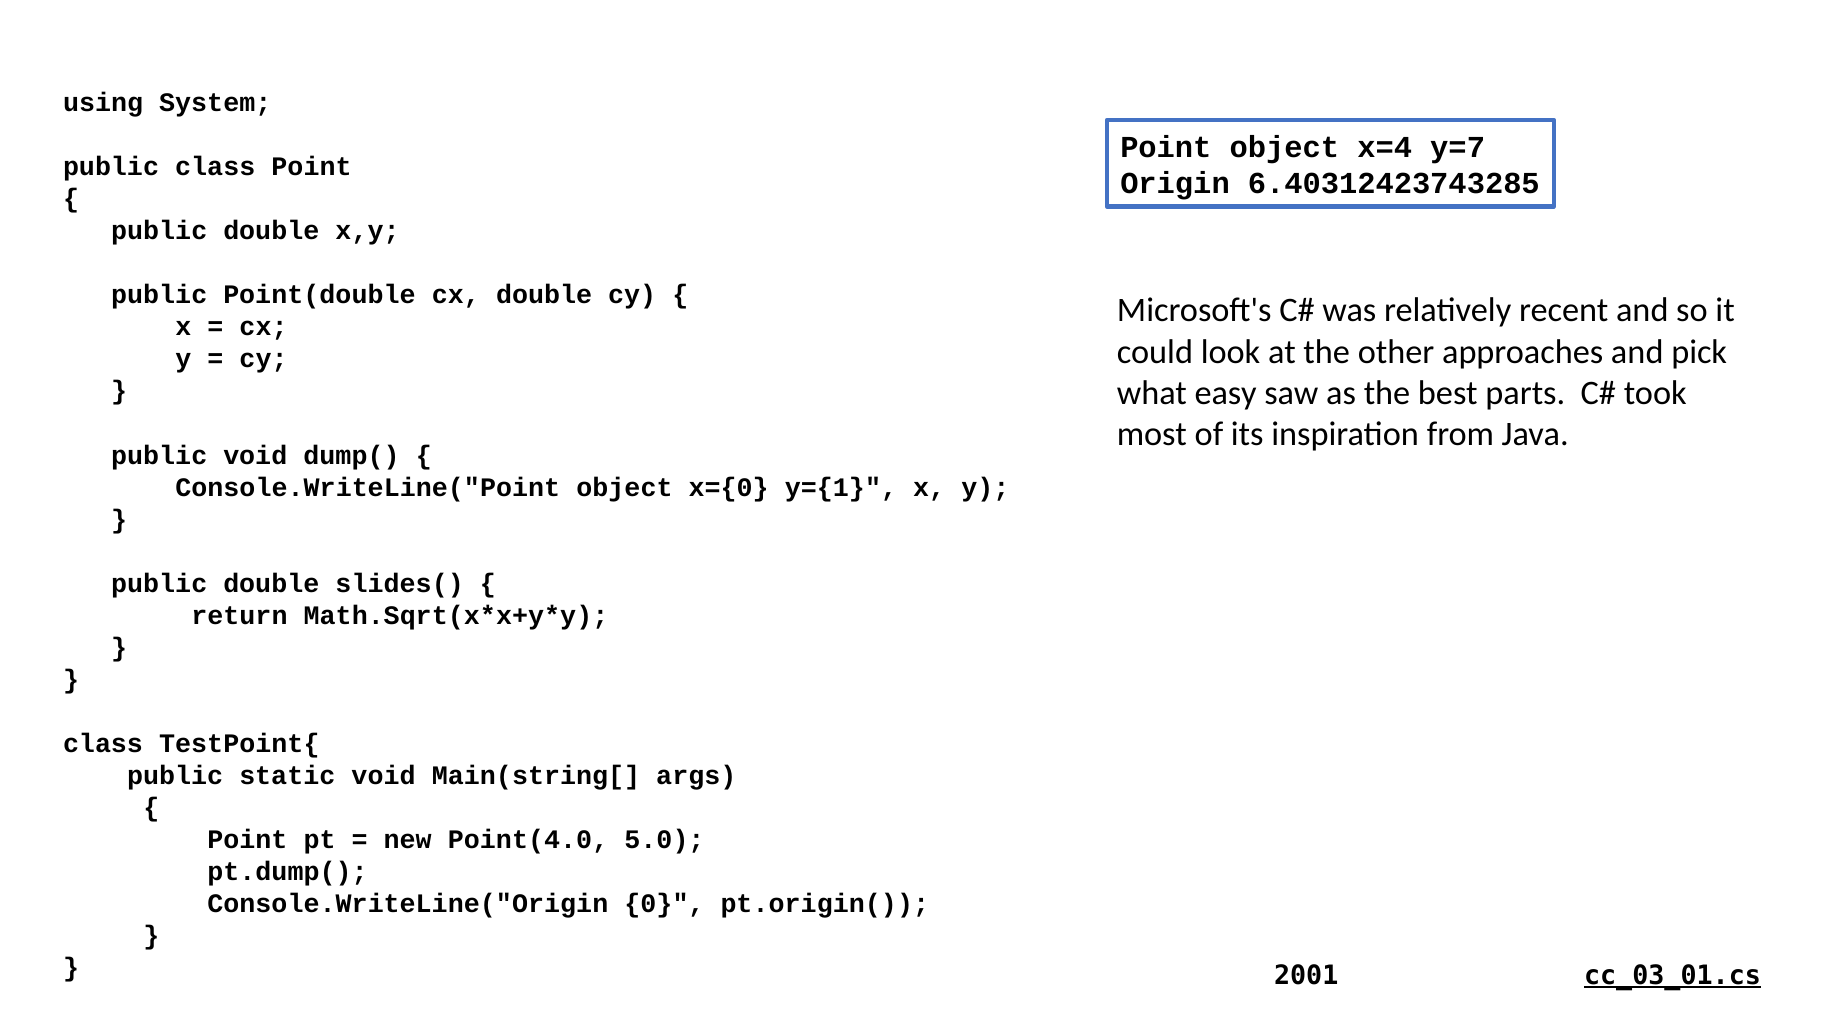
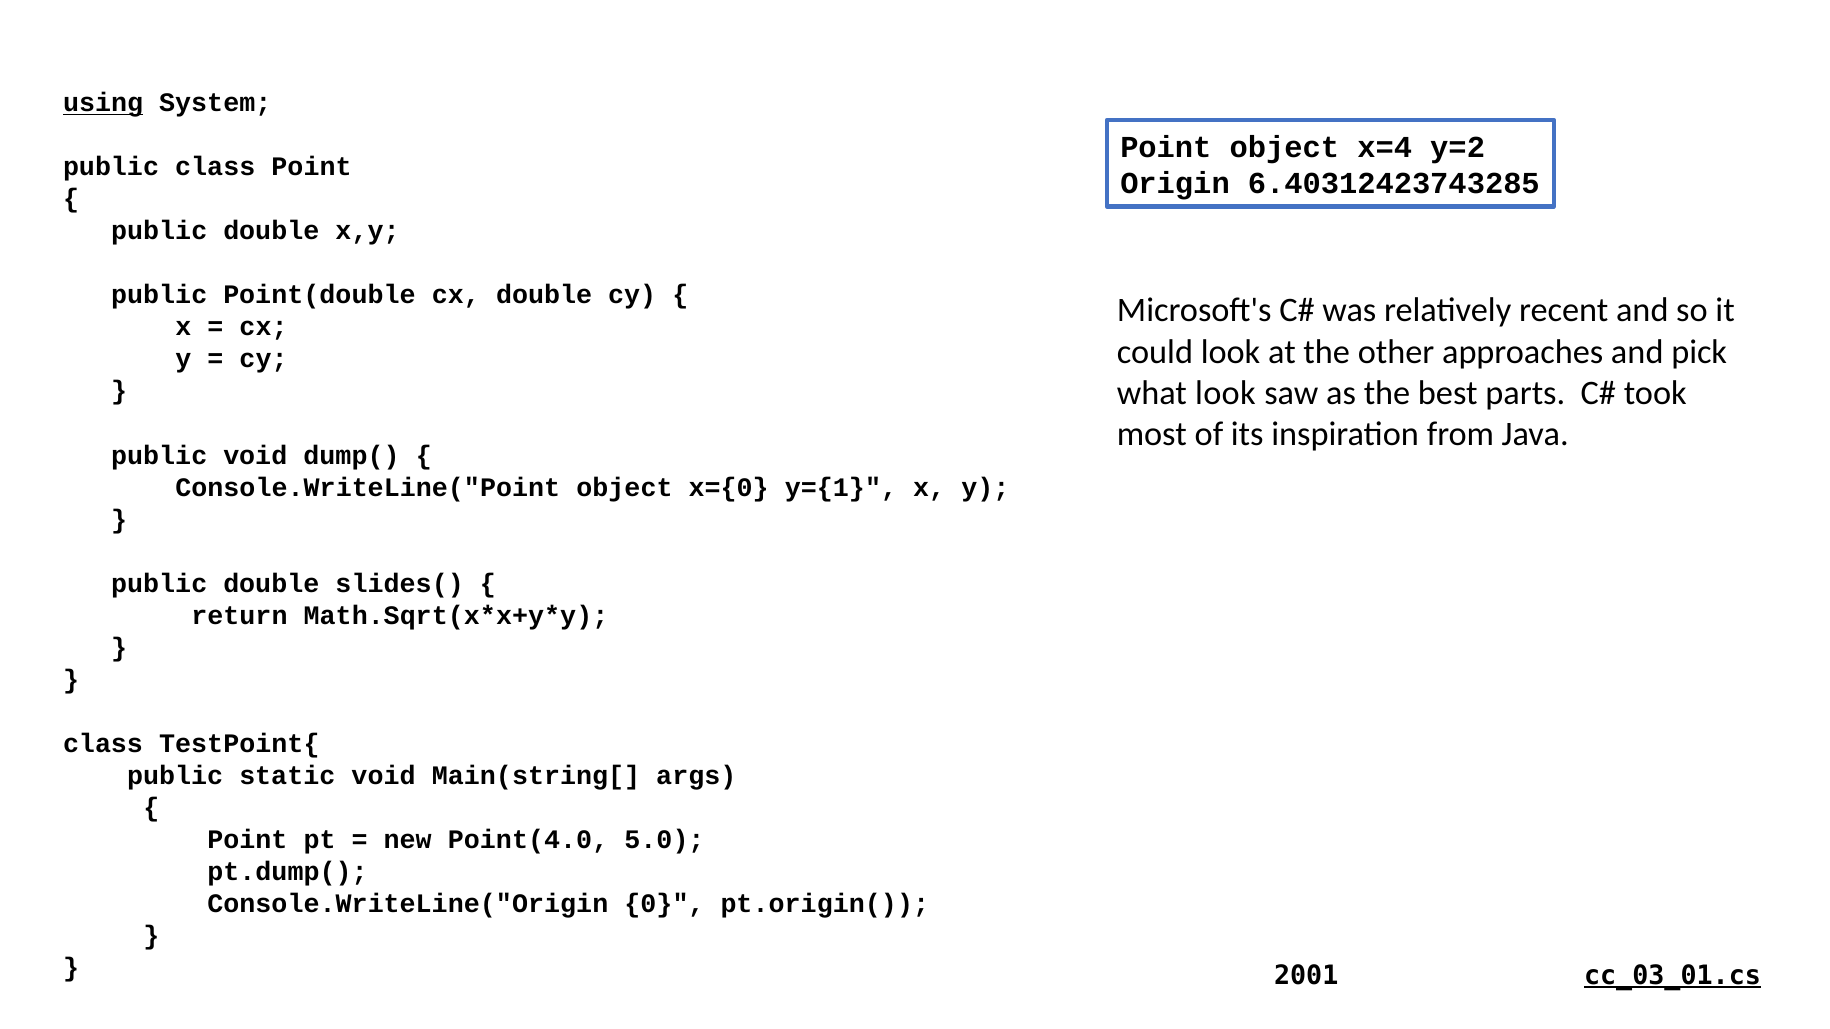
using underline: none -> present
y=7: y=7 -> y=2
what easy: easy -> look
